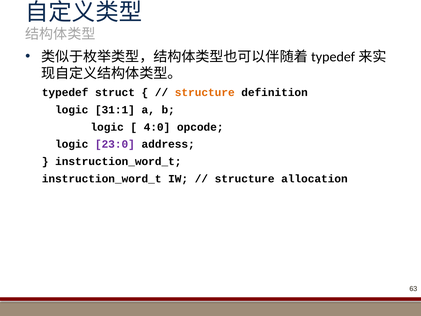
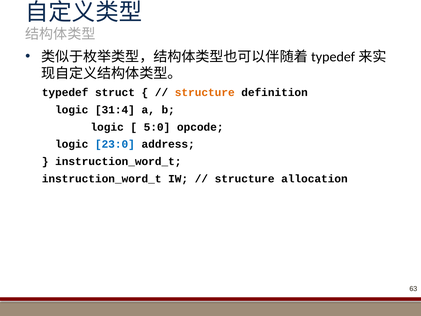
31:1: 31:1 -> 31:4
4:0: 4:0 -> 5:0
23:0 colour: purple -> blue
